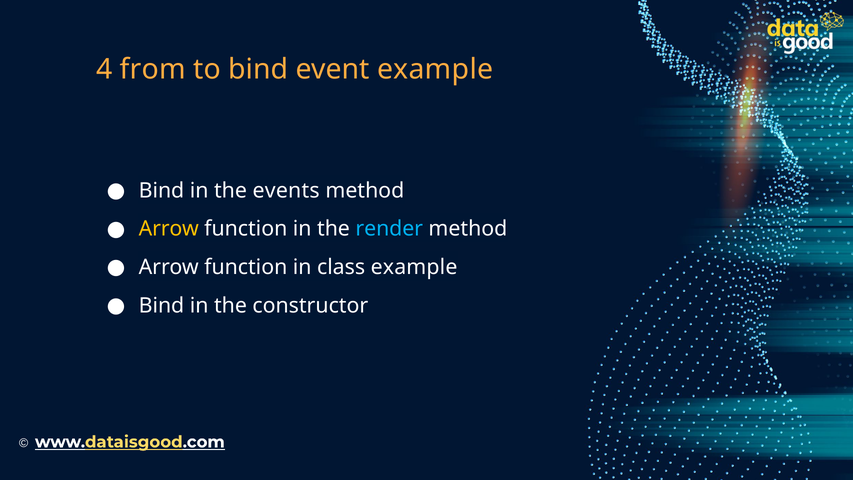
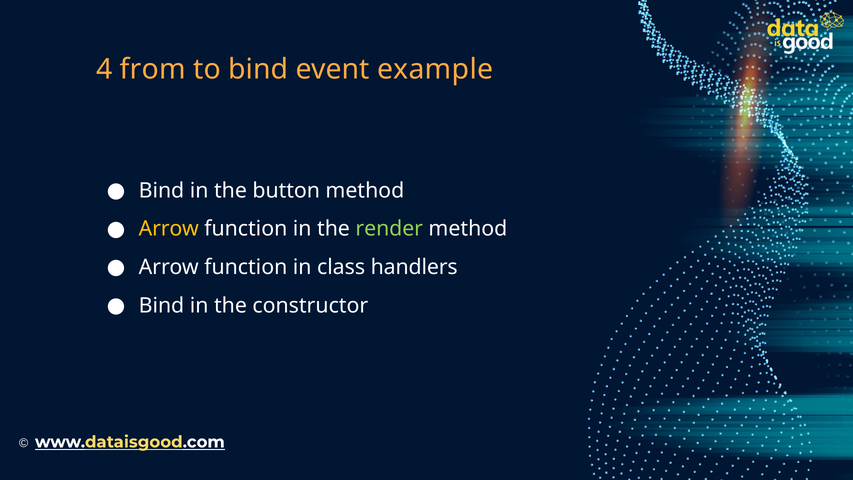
events: events -> button
render colour: light blue -> light green
class example: example -> handlers
